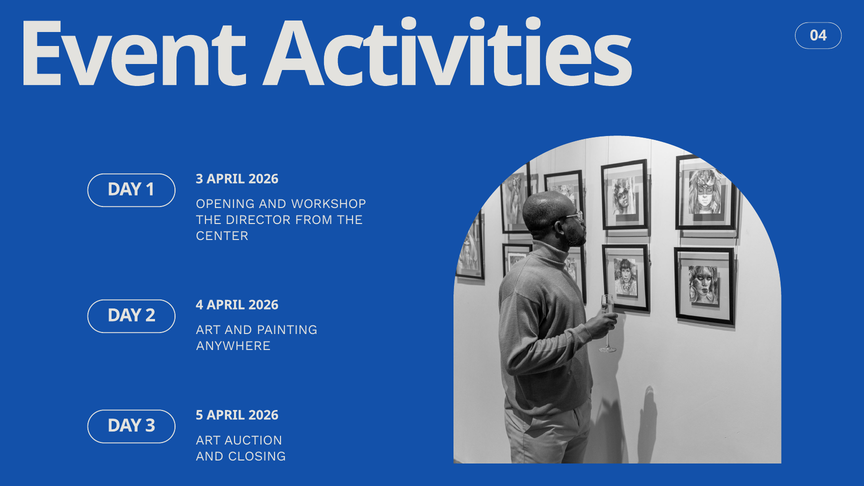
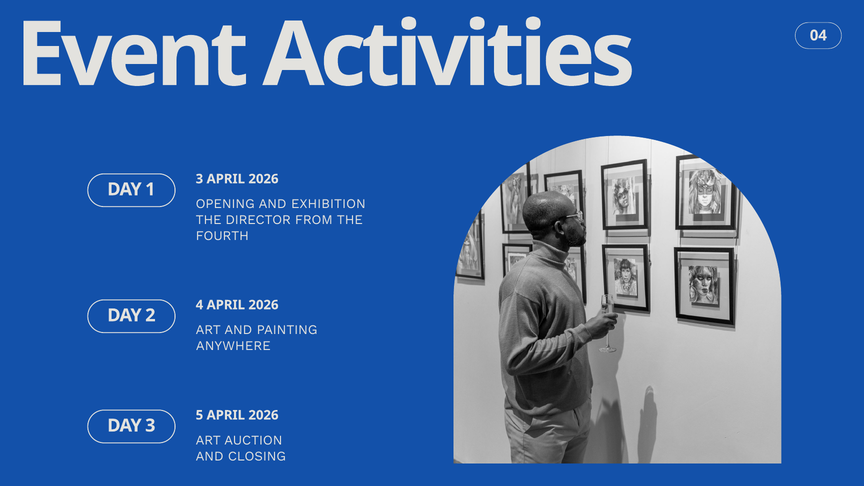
WORKSHOP: WORKSHOP -> EXHIBITION
CENTER: CENTER -> FOURTH
